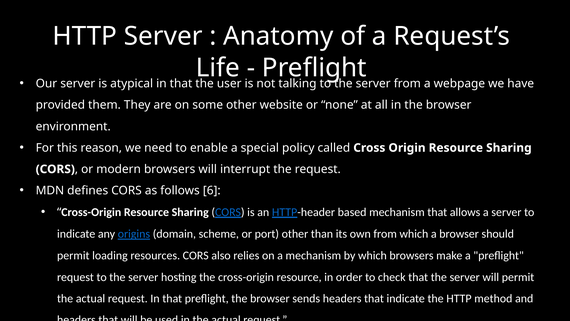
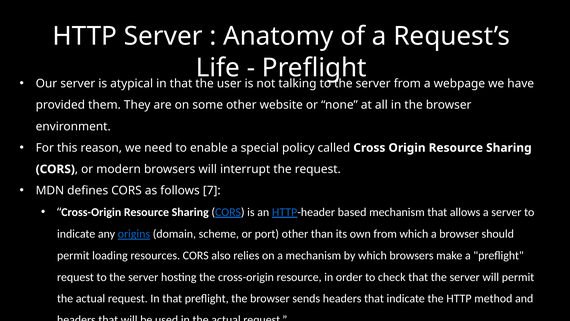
6: 6 -> 7
